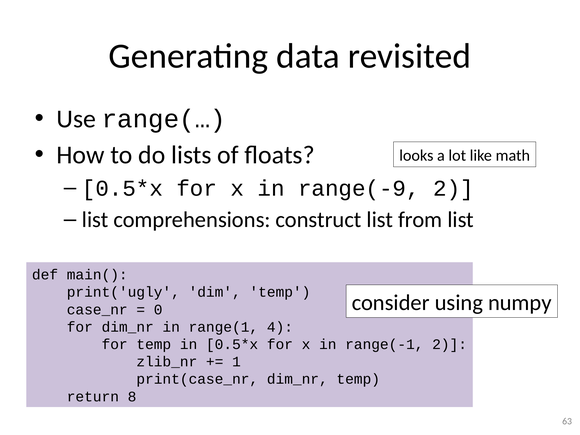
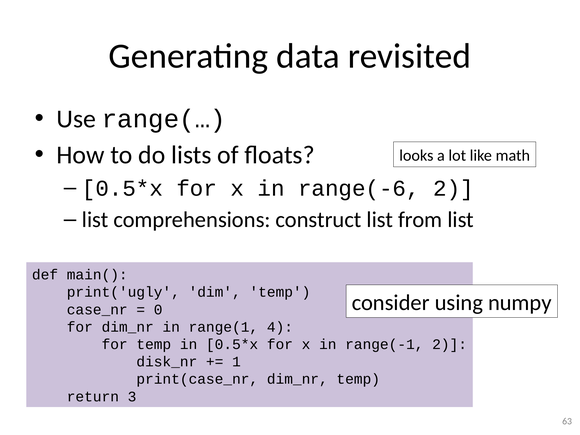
range(-9: range(-9 -> range(-6
zlib_nr: zlib_nr -> disk_nr
8: 8 -> 3
